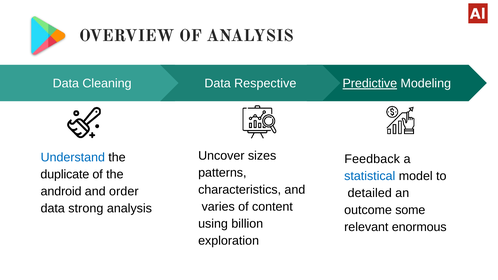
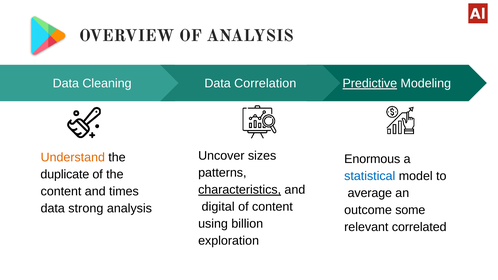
Respective: Respective -> Correlation
Understand colour: blue -> orange
Feedback: Feedback -> Enormous
characteristics underline: none -> present
android at (61, 191): android -> content
order: order -> times
detailed: detailed -> average
varies: varies -> digital
enormous: enormous -> correlated
